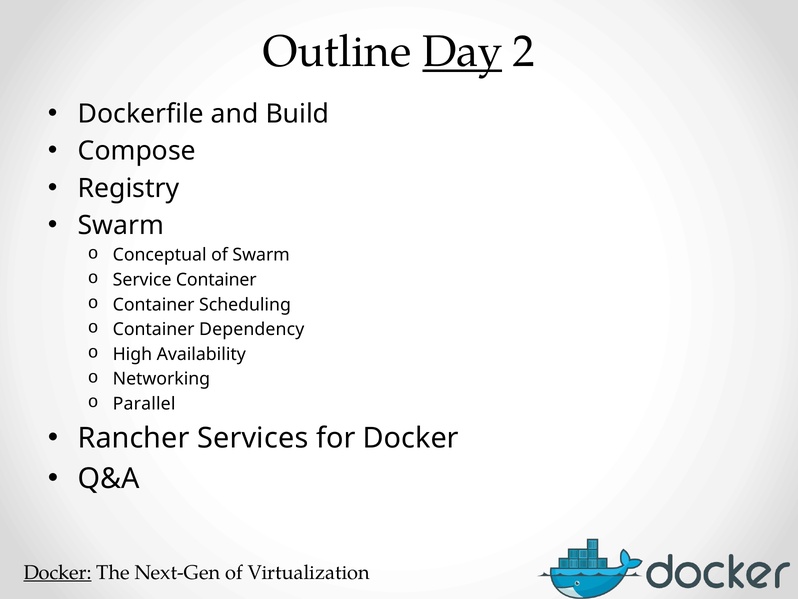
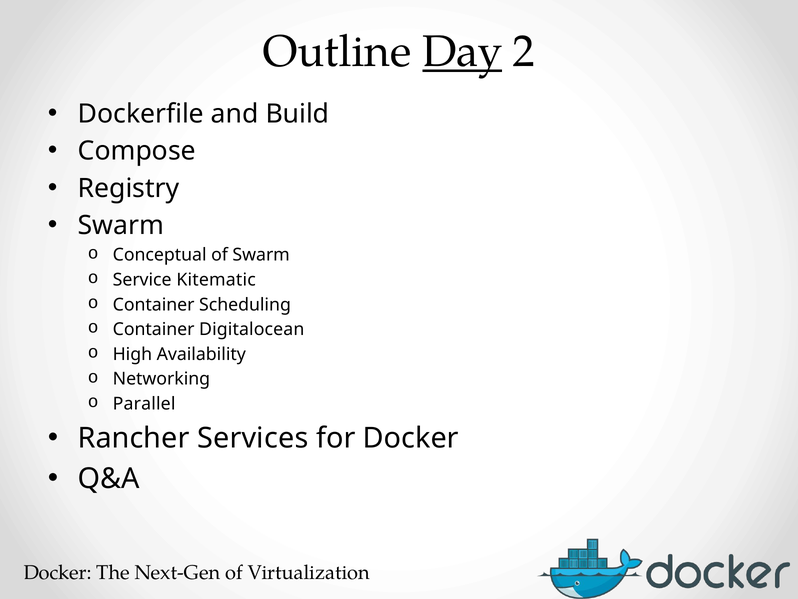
Service Container: Container -> Kitematic
Dependency: Dependency -> Digitalocean
Docker at (58, 572) underline: present -> none
